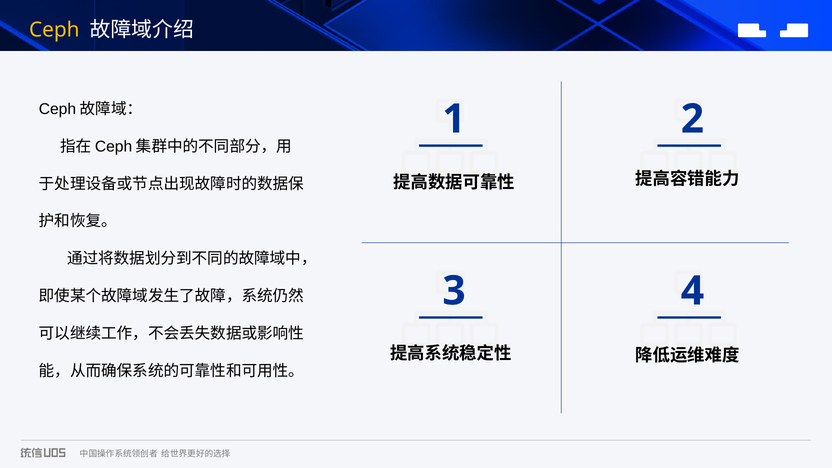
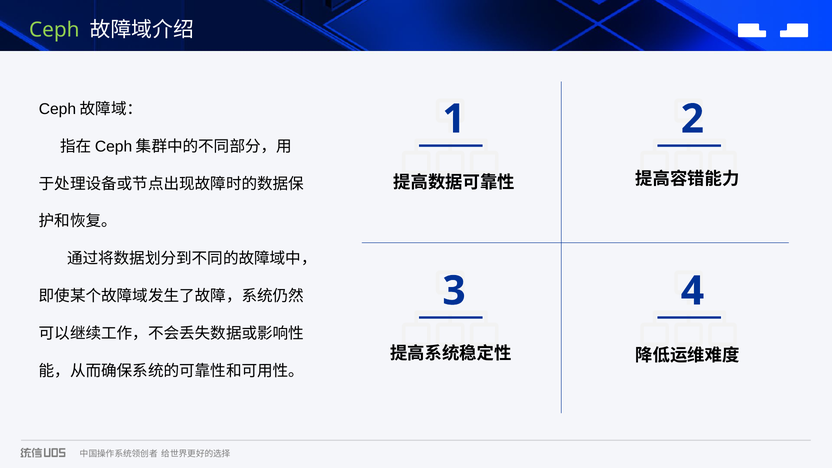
Ceph colour: yellow -> light green
